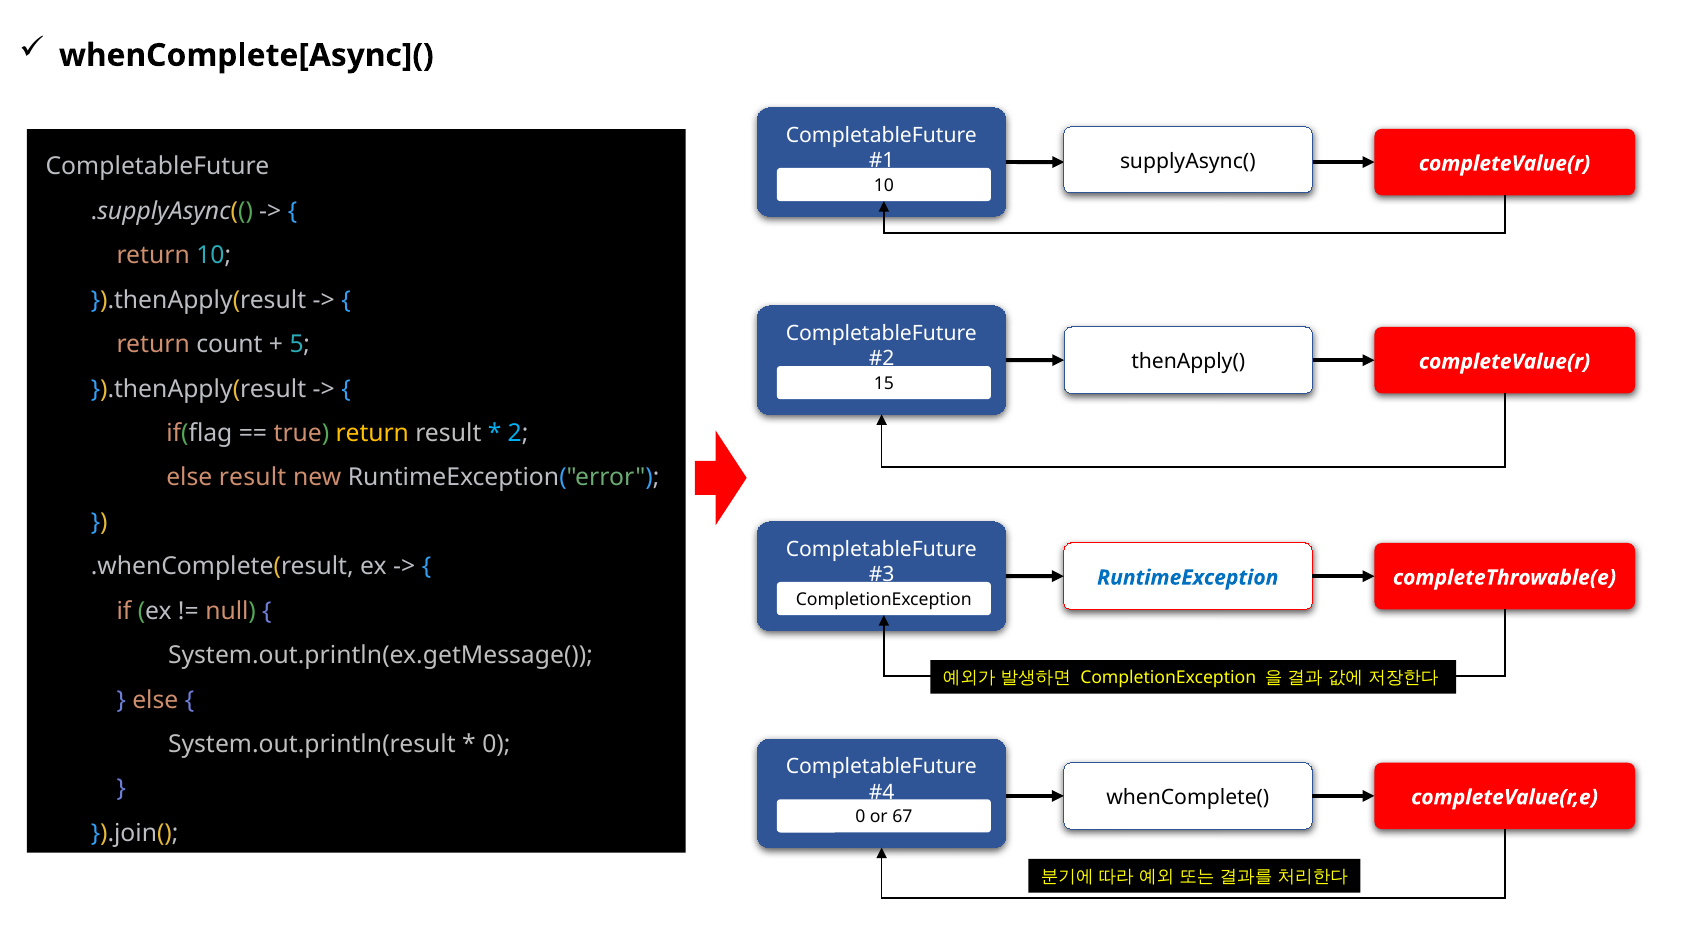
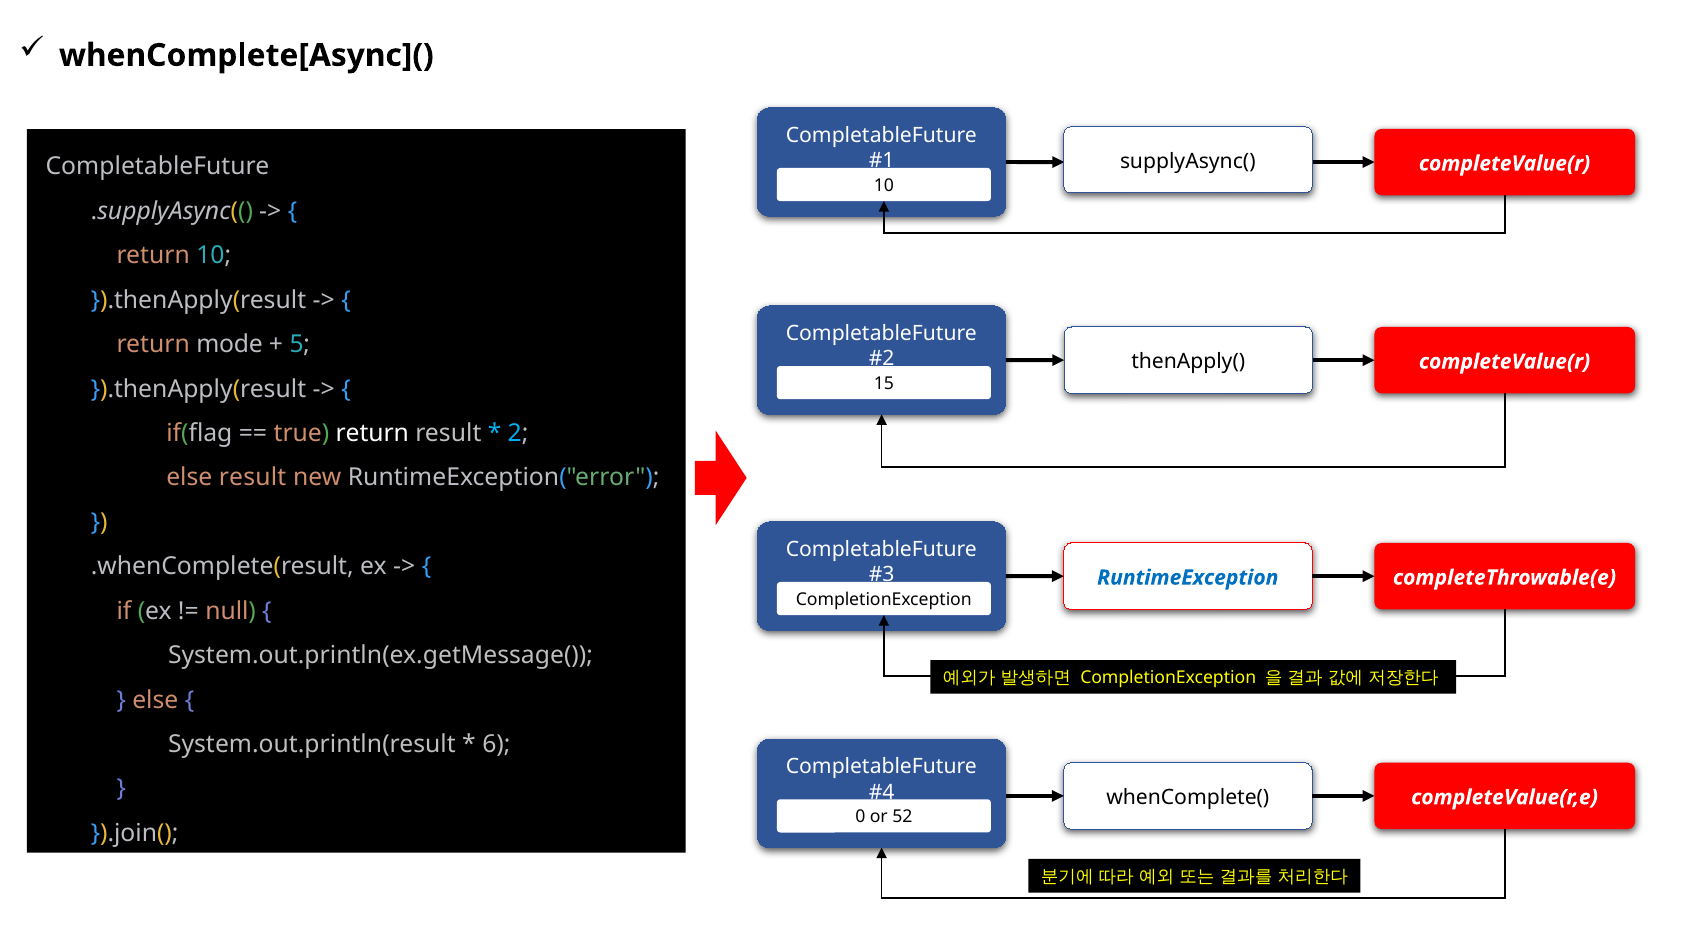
count: count -> mode
return at (372, 434) colour: yellow -> white
0 at (496, 745): 0 -> 6
67: 67 -> 52
